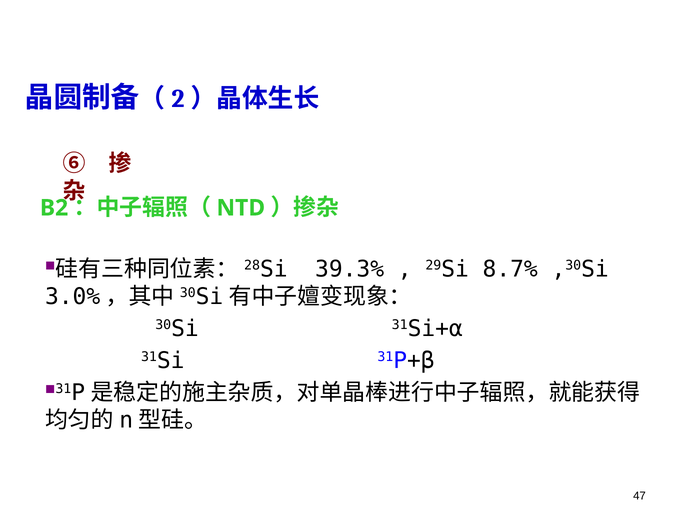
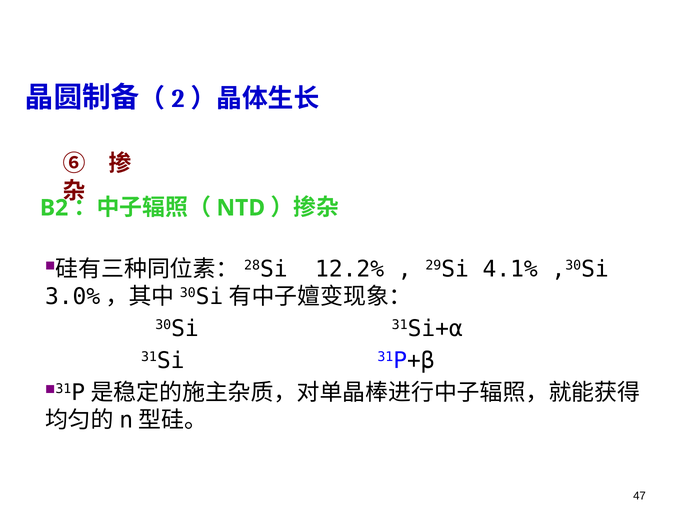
39.3%: 39.3% -> 12.2%
8.7%: 8.7% -> 4.1%
